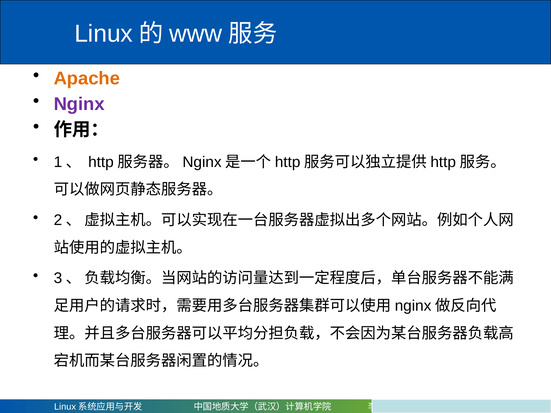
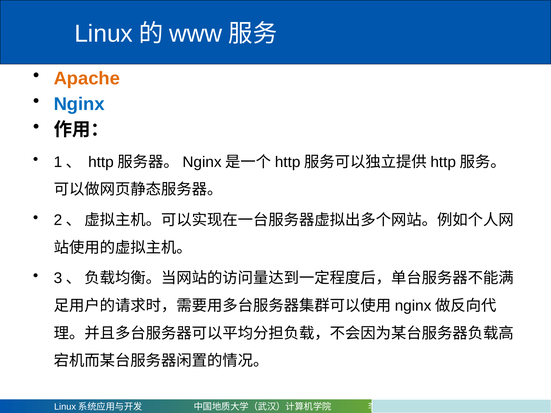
Nginx colour: purple -> blue
